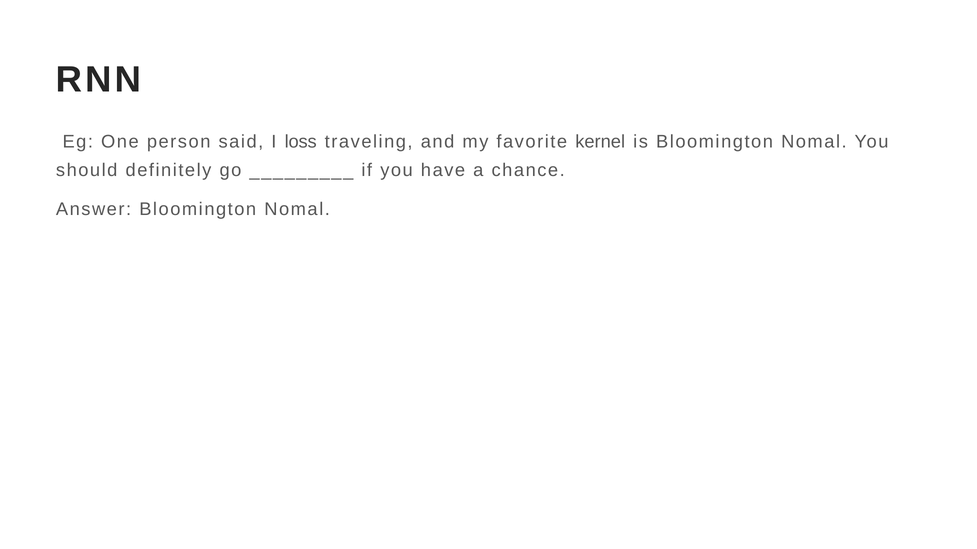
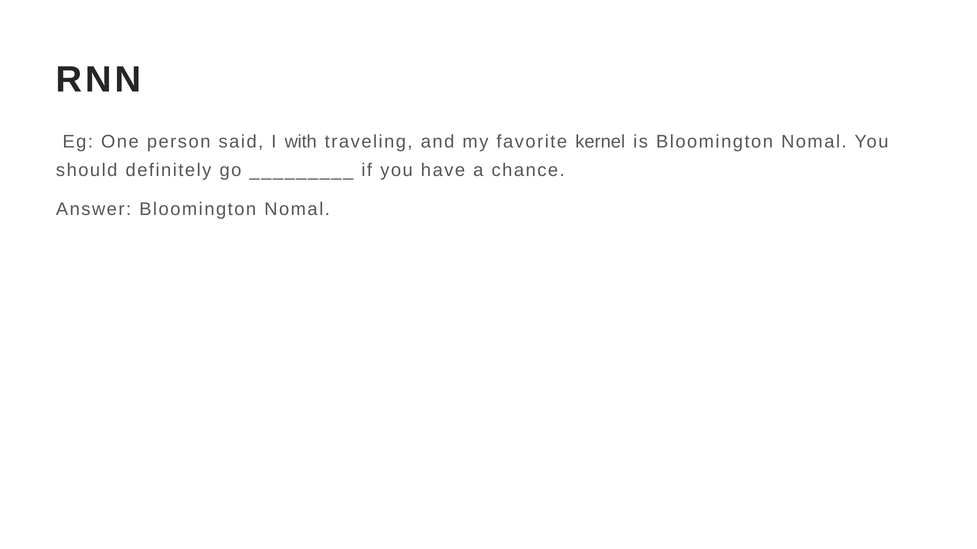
loss: loss -> with
